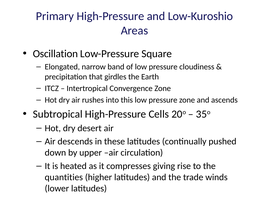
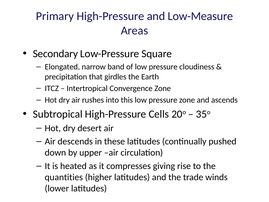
Low-Kuroshio: Low-Kuroshio -> Low-Measure
Oscillation: Oscillation -> Secondary
